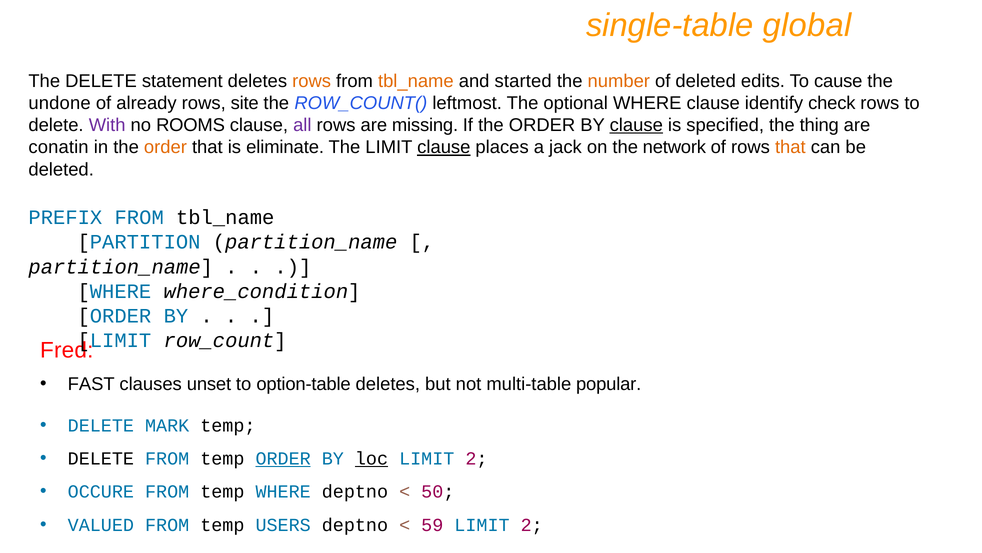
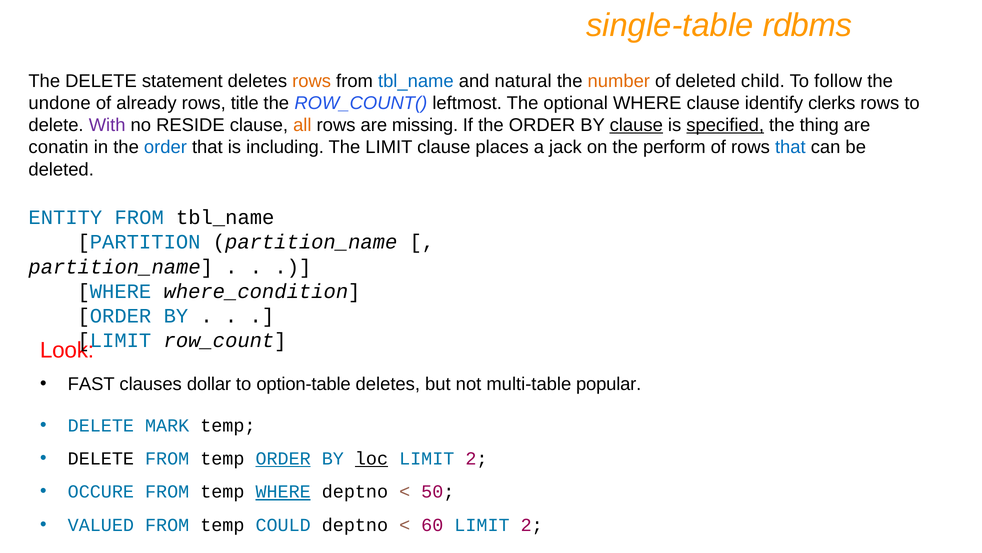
global: global -> rdbms
tbl_name at (416, 81) colour: orange -> blue
started: started -> natural
edits: edits -> child
cause: cause -> follow
site: site -> title
check: check -> clerks
ROOMS: ROOMS -> RESIDE
all colour: purple -> orange
specified underline: none -> present
order at (165, 147) colour: orange -> blue
eliminate: eliminate -> including
clause at (444, 147) underline: present -> none
network: network -> perform
that at (790, 147) colour: orange -> blue
PREFIX: PREFIX -> ENTITY
Fred: Fred -> Look
unset: unset -> dollar
WHERE at (283, 491) underline: none -> present
USERS: USERS -> COULD
59: 59 -> 60
